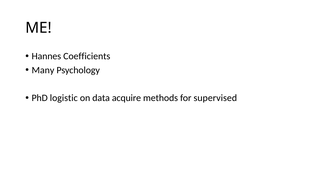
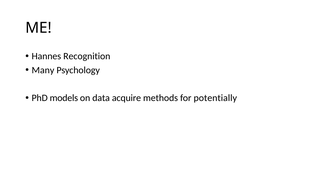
Coefficients: Coefficients -> Recognition
logistic: logistic -> models
supervised: supervised -> potentially
